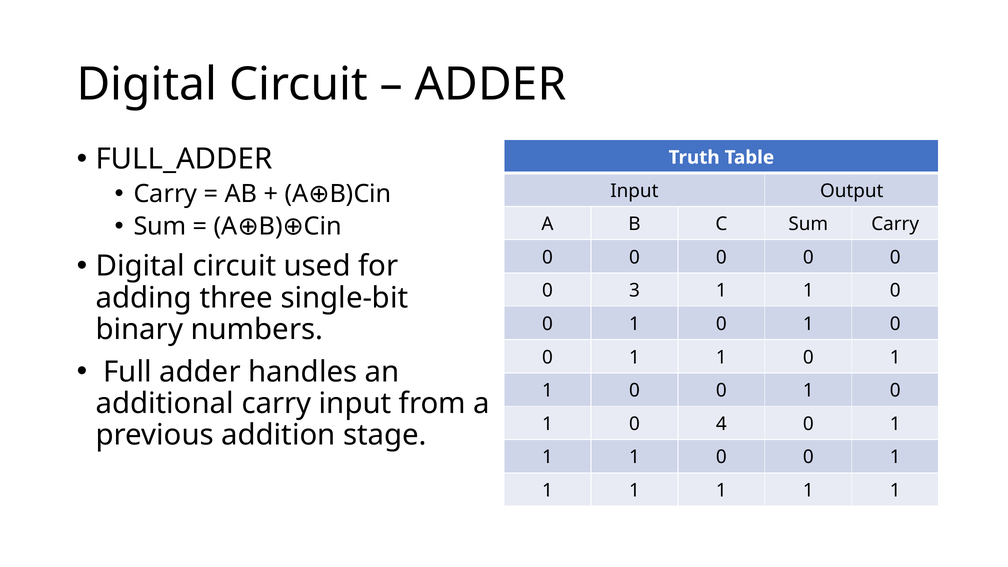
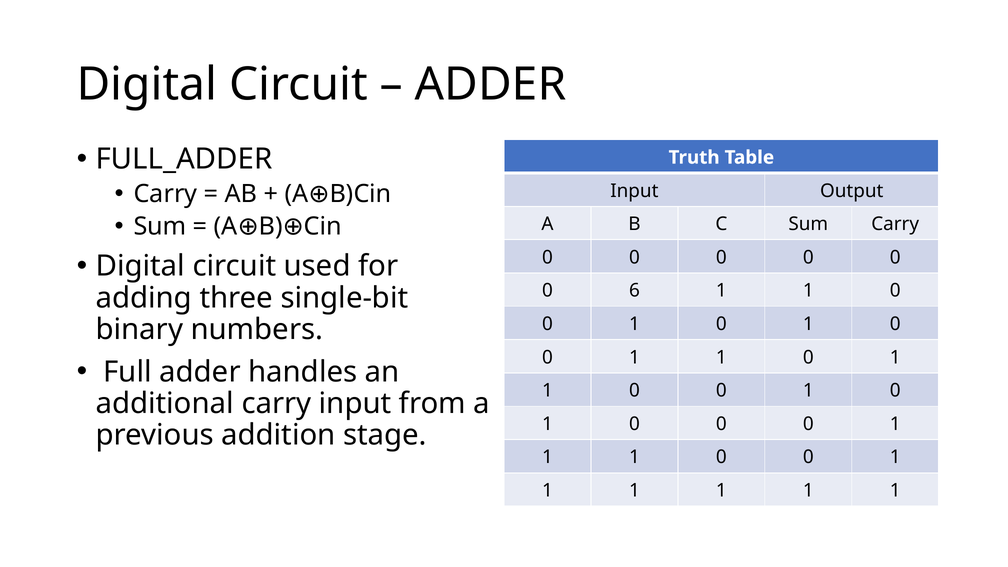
3: 3 -> 6
4 at (721, 424): 4 -> 0
